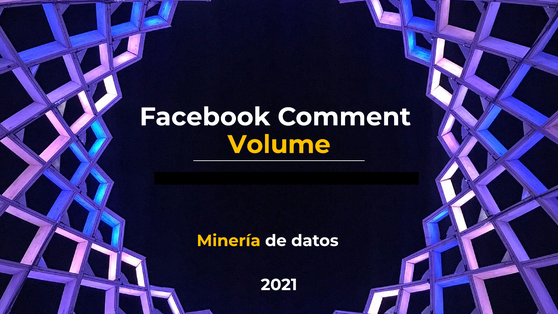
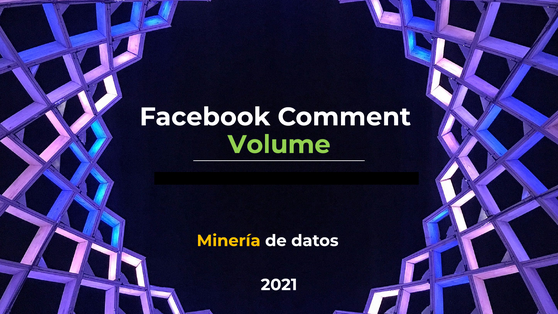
Volume colour: yellow -> light green
